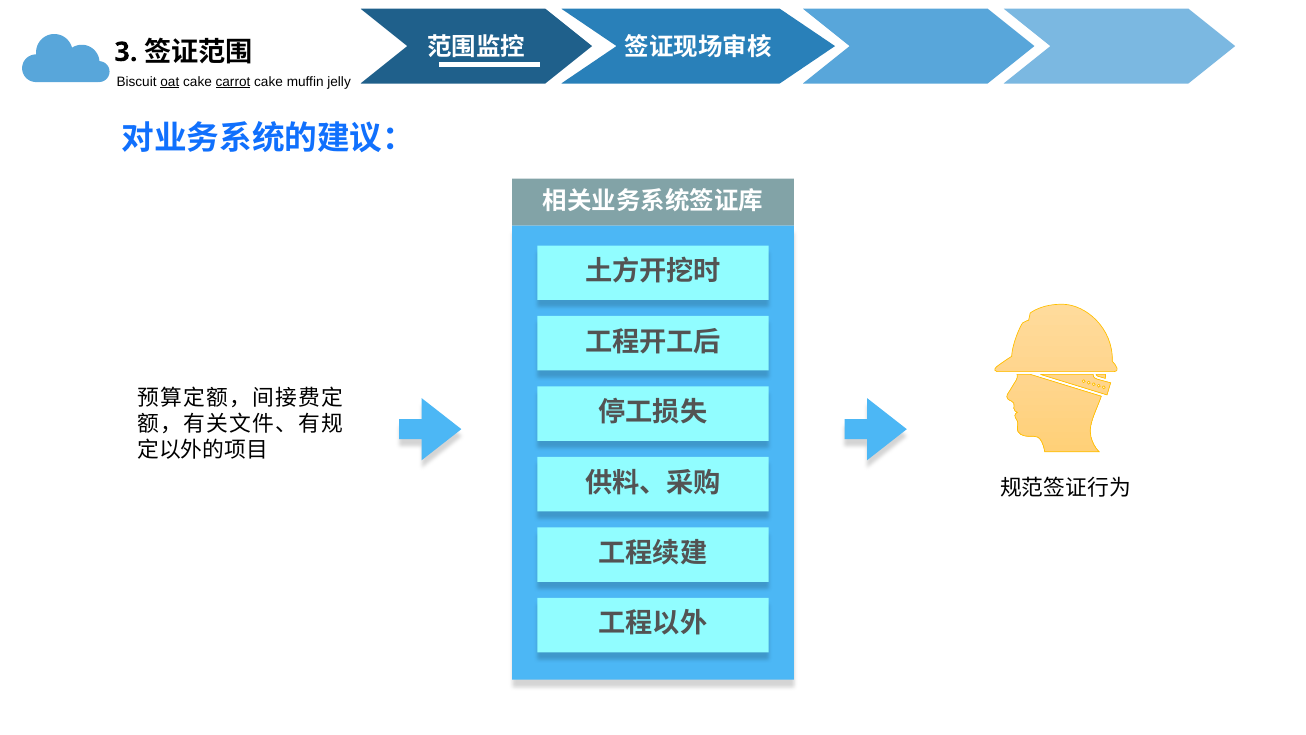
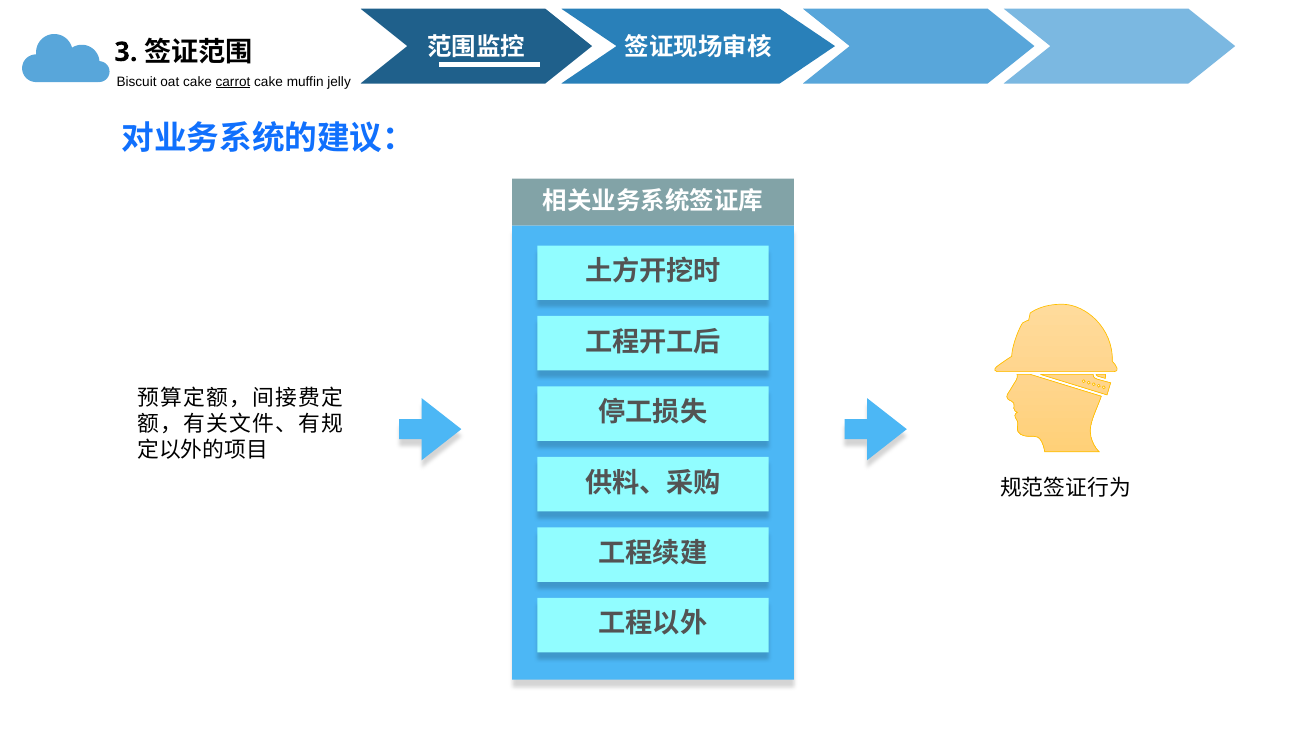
oat underline: present -> none
